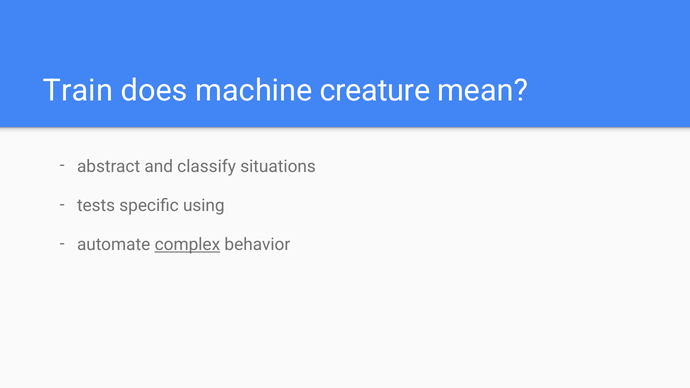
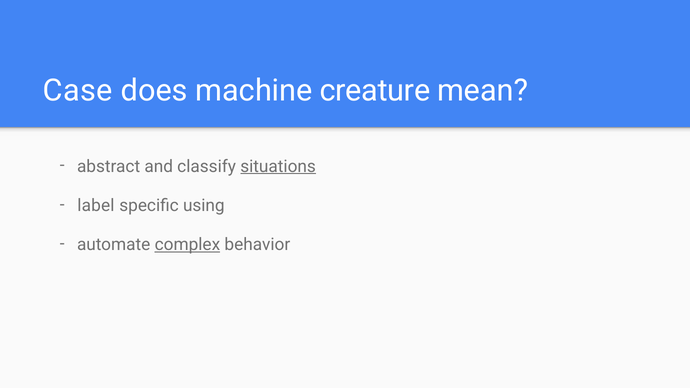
Train: Train -> Case
situations underline: none -> present
tests: tests -> label
